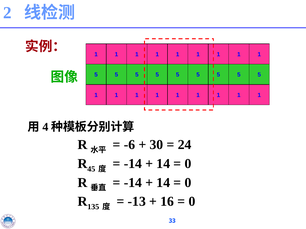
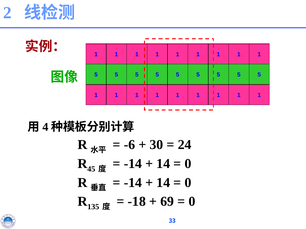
-13: -13 -> -18
16: 16 -> 69
